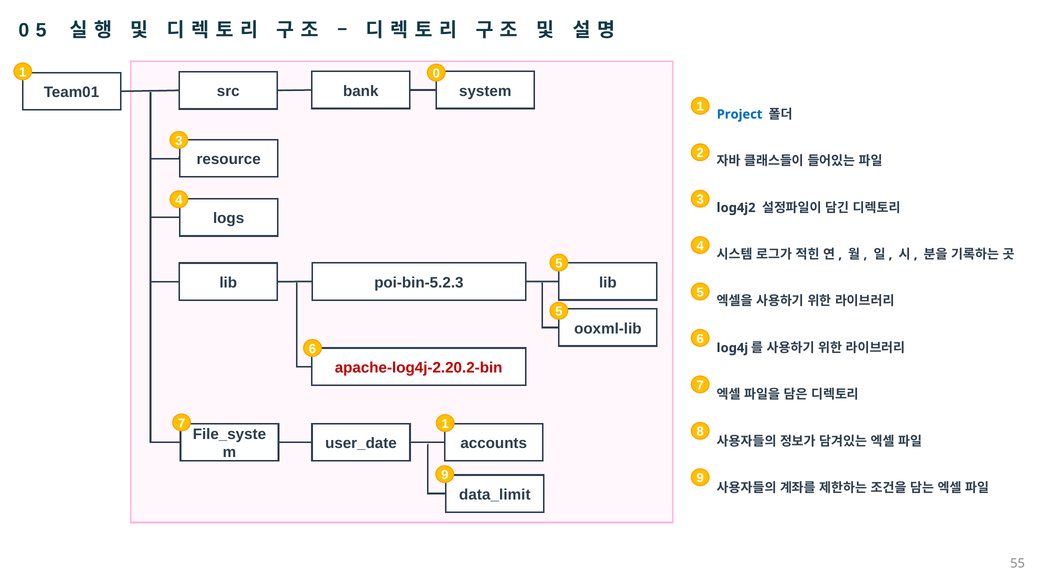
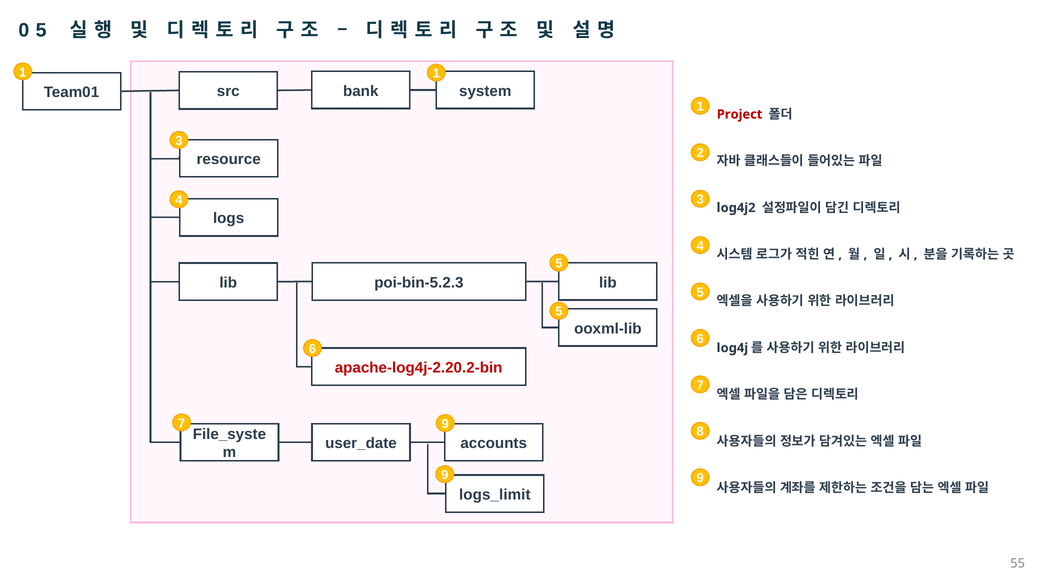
1 0: 0 -> 1
Project colour: blue -> red
7 1: 1 -> 9
data_limit: data_limit -> logs_limit
